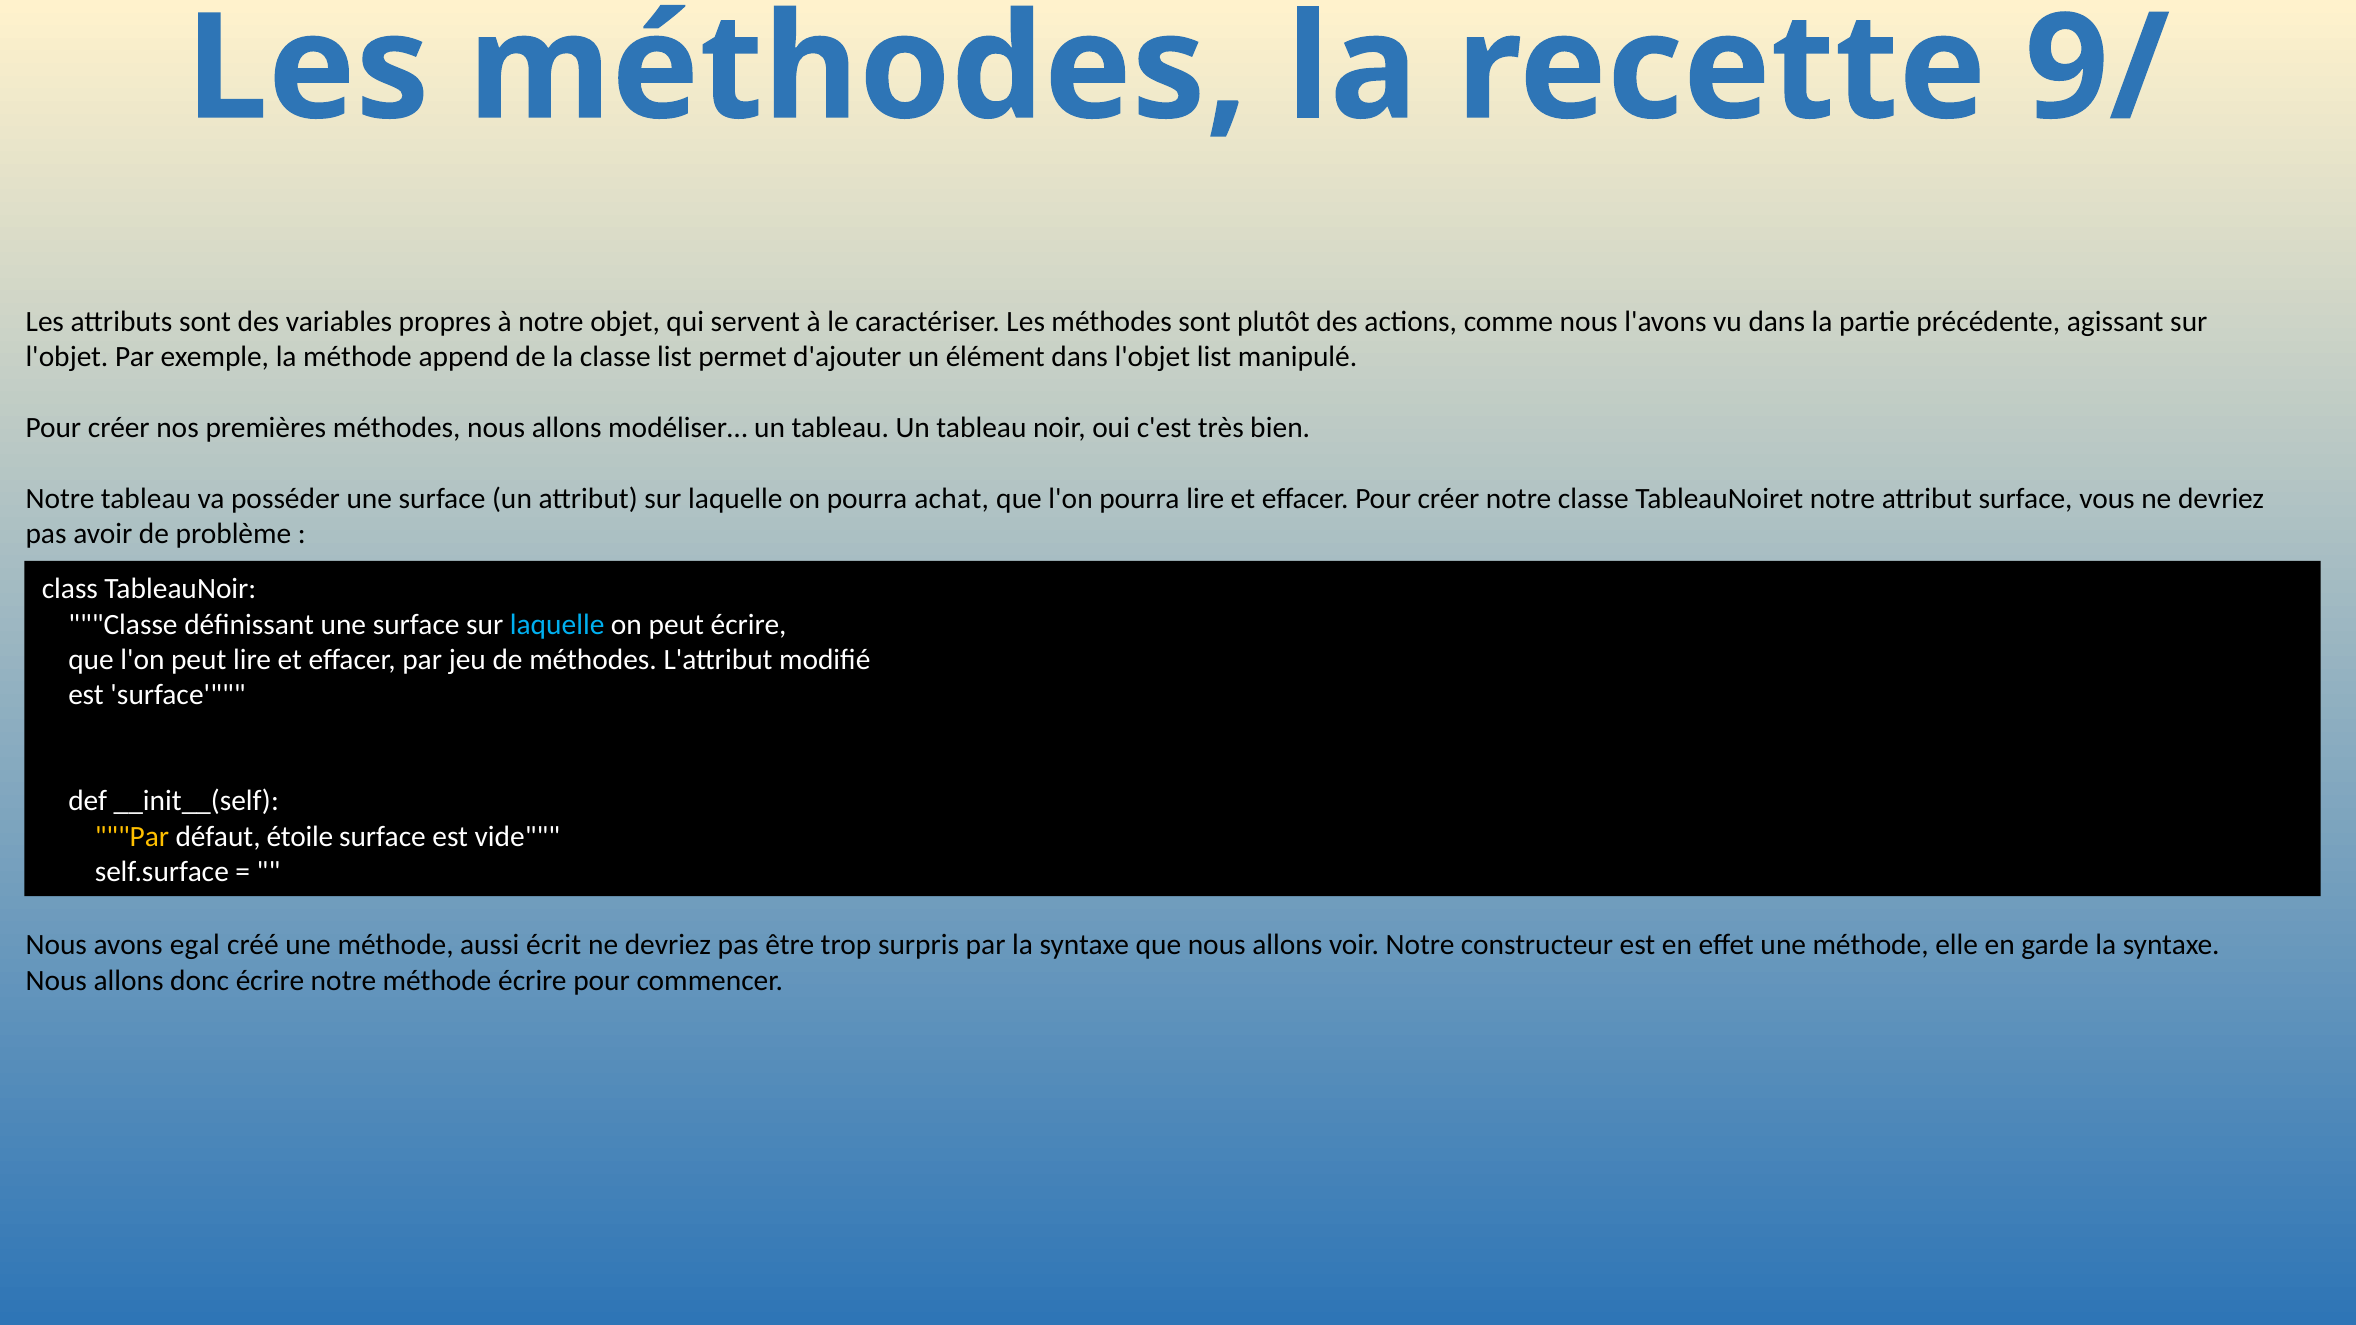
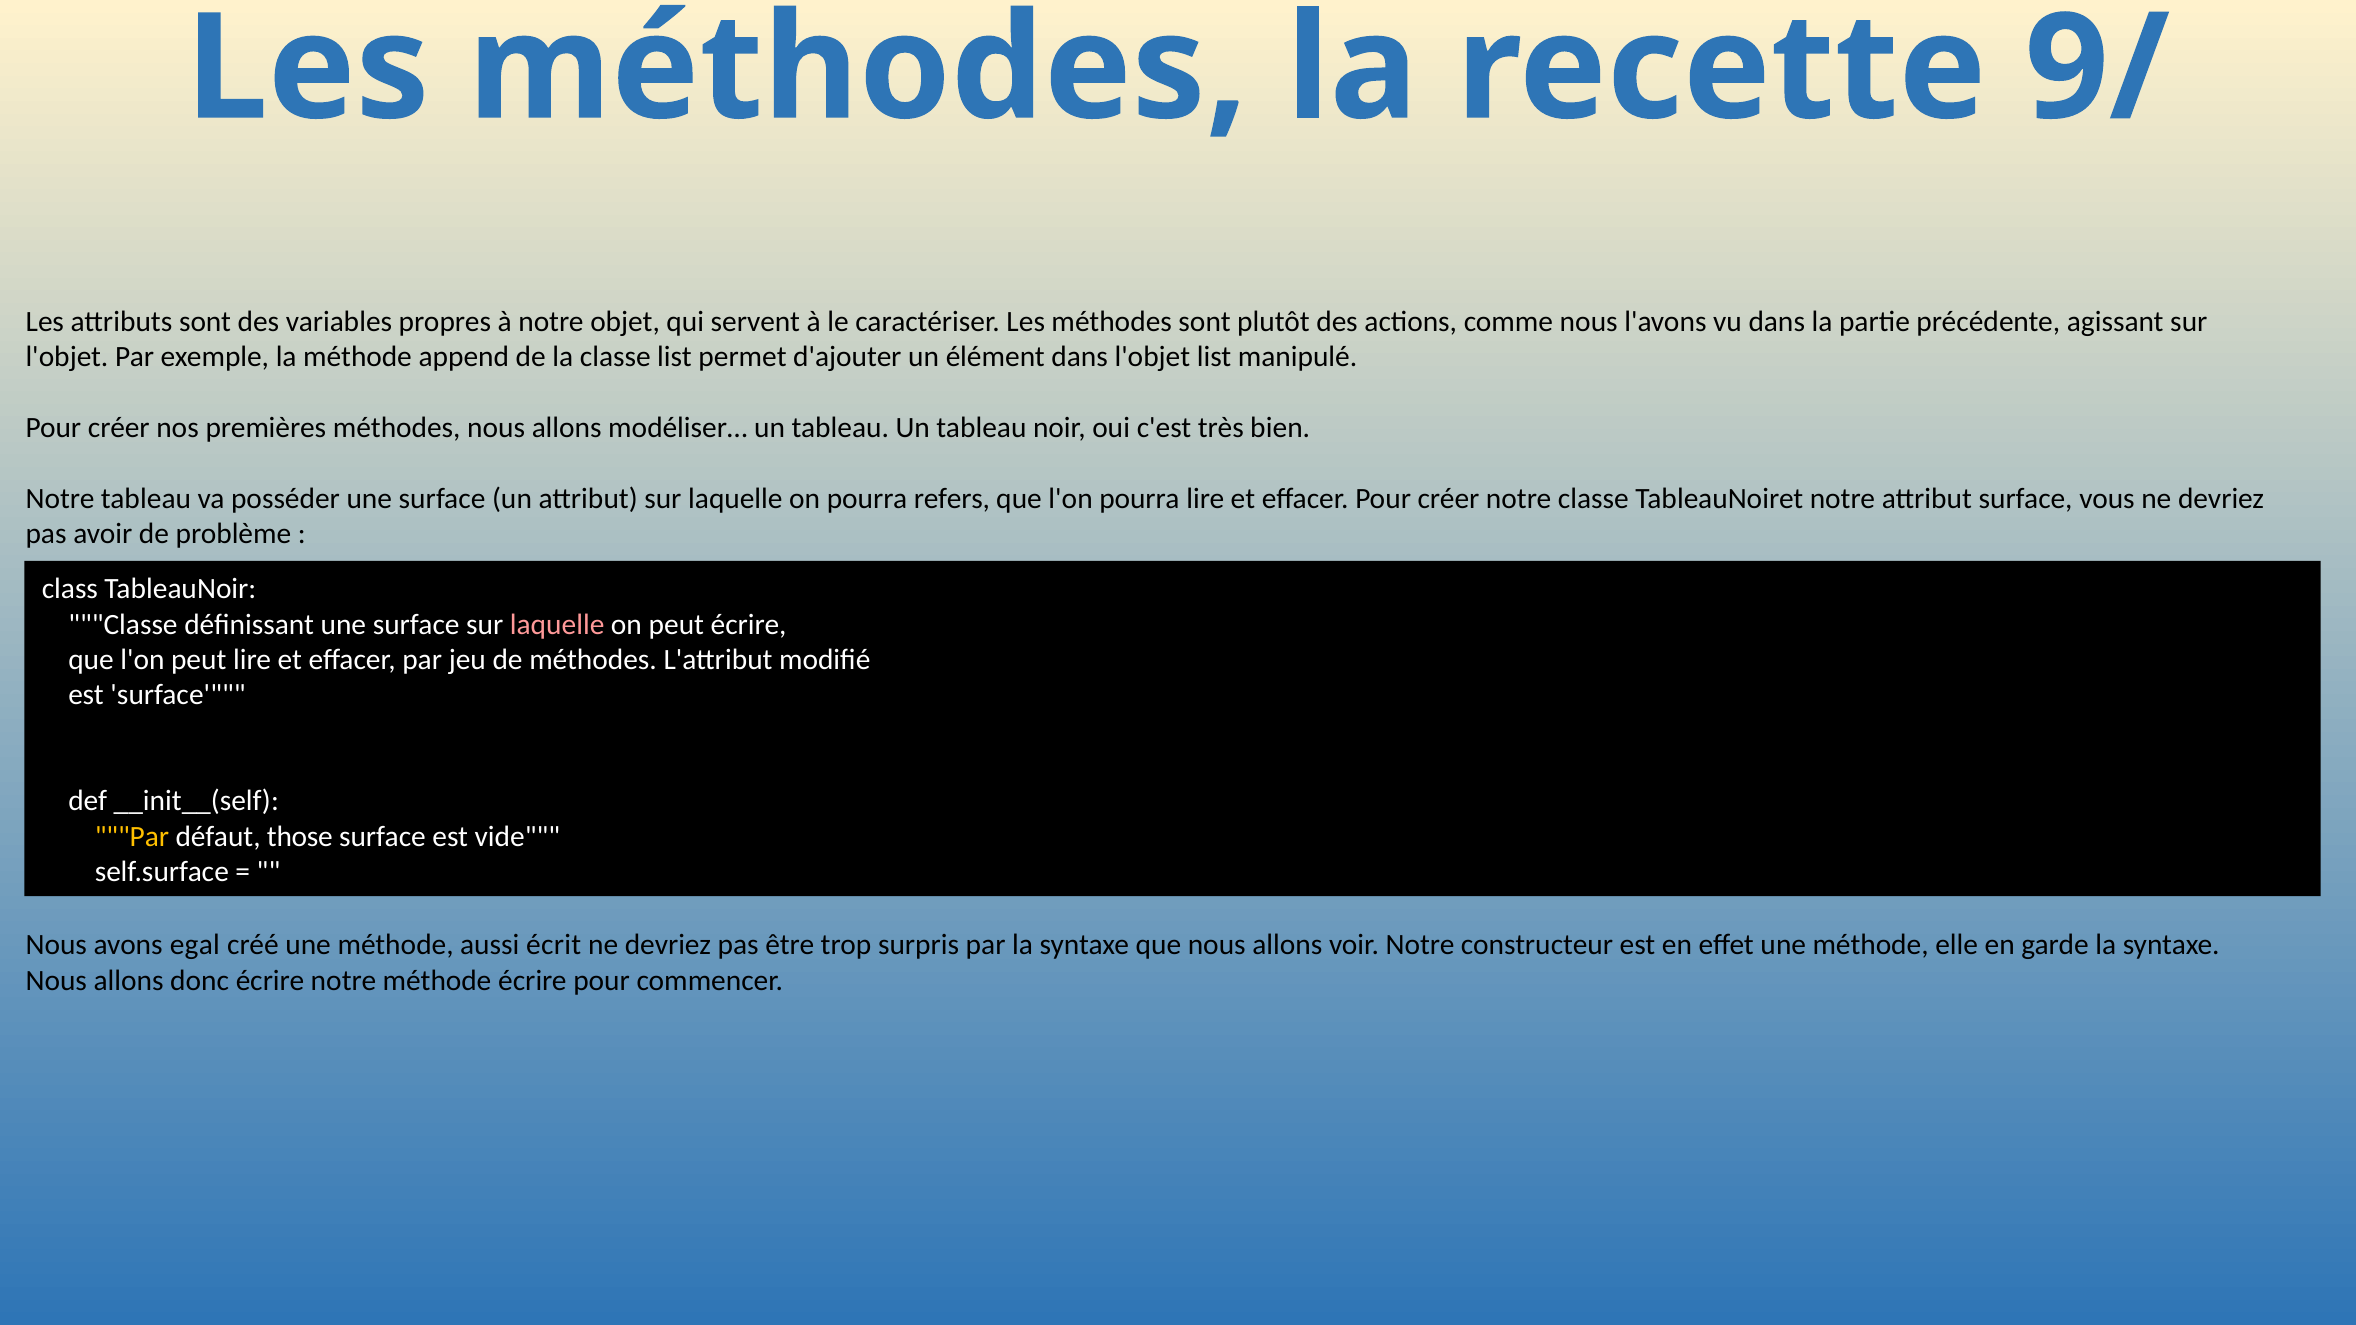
achat: achat -> refers
laquelle at (557, 625) colour: light blue -> pink
étoile: étoile -> those
